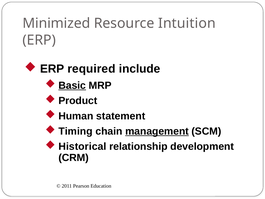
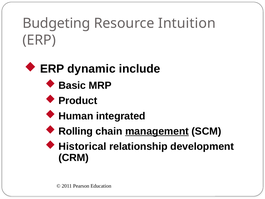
Minimized: Minimized -> Budgeting
required: required -> dynamic
Basic underline: present -> none
statement: statement -> integrated
Timing: Timing -> Rolling
